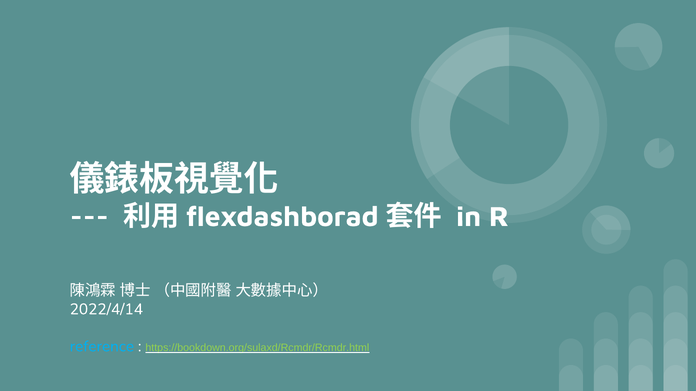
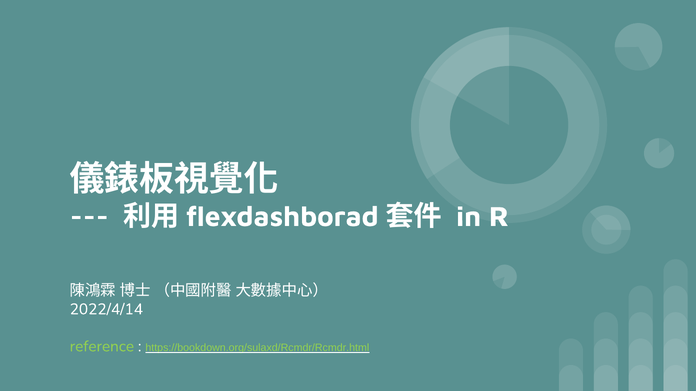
reference colour: light blue -> light green
